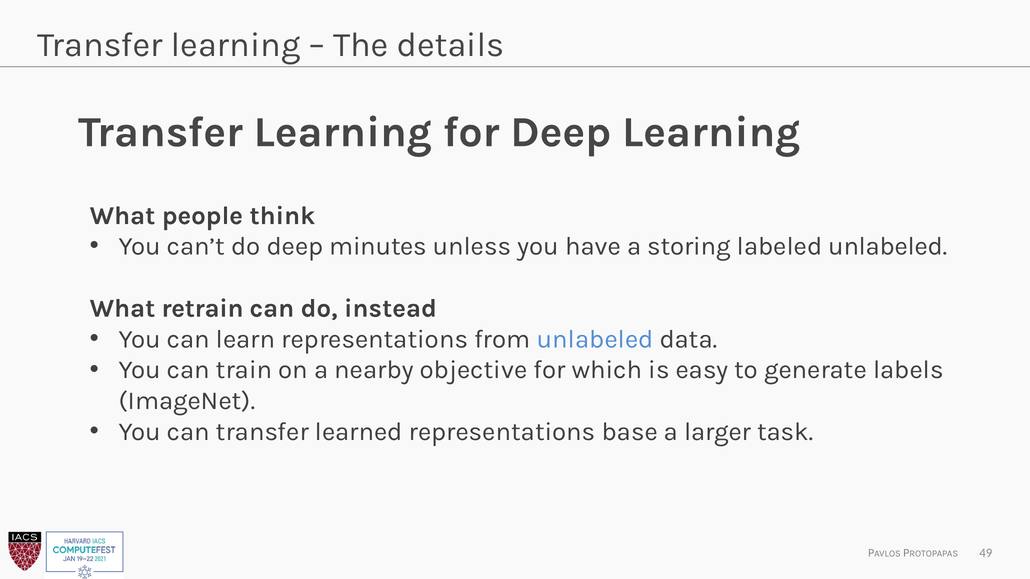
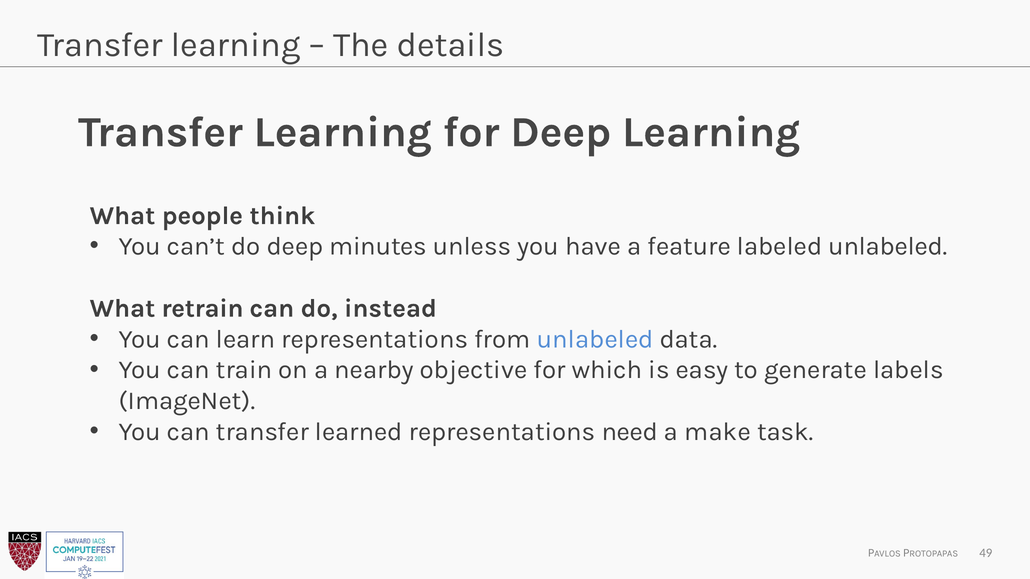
storing: storing -> feature
base: base -> need
larger: larger -> make
